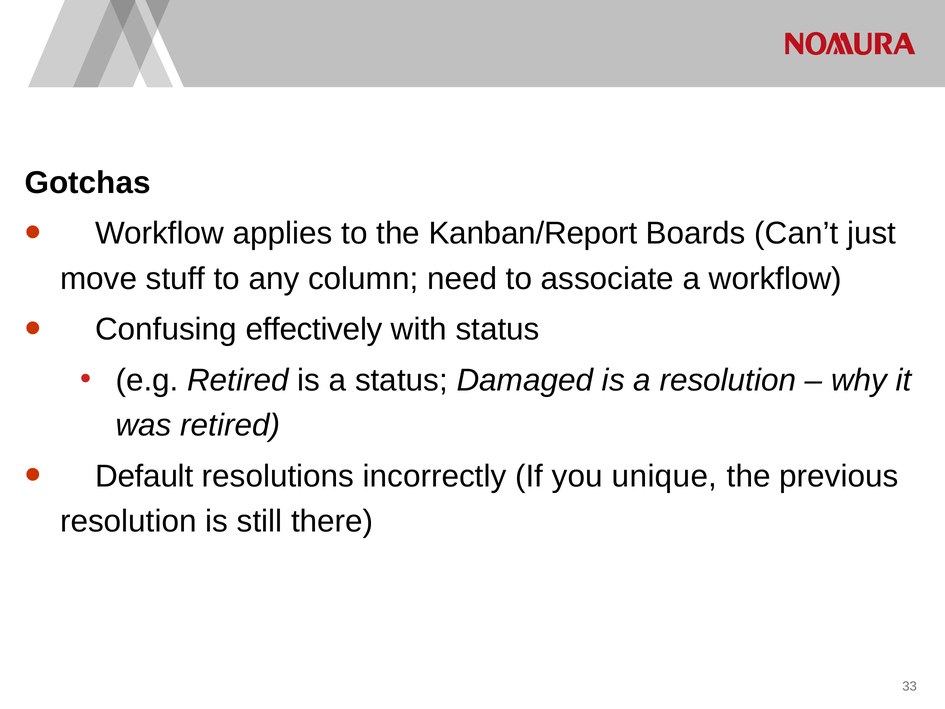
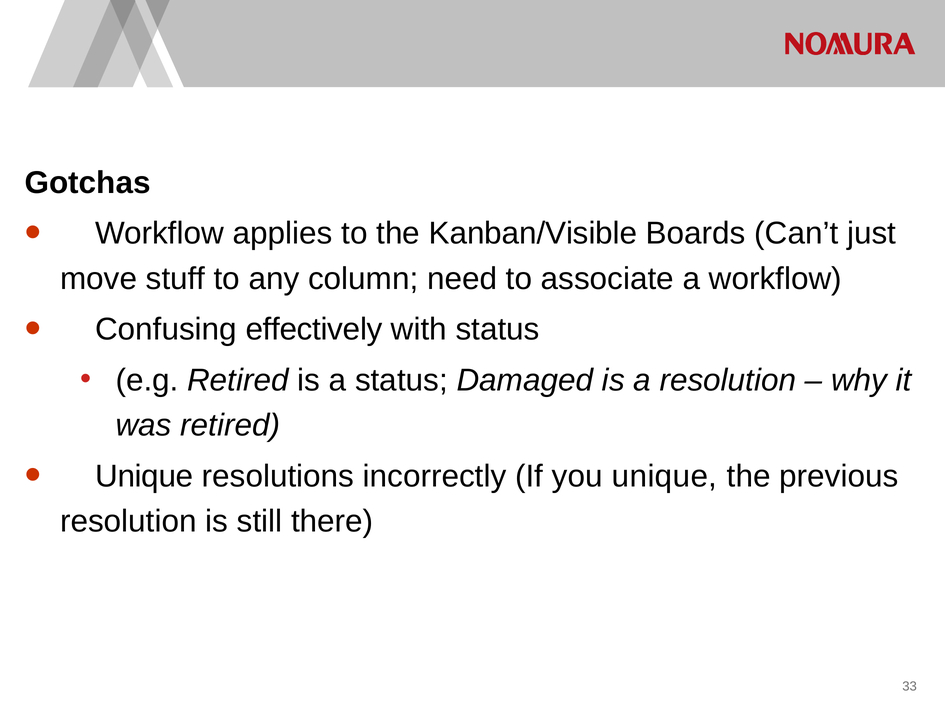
Kanban/Report: Kanban/Report -> Kanban/Visible
Default at (144, 476): Default -> Unique
